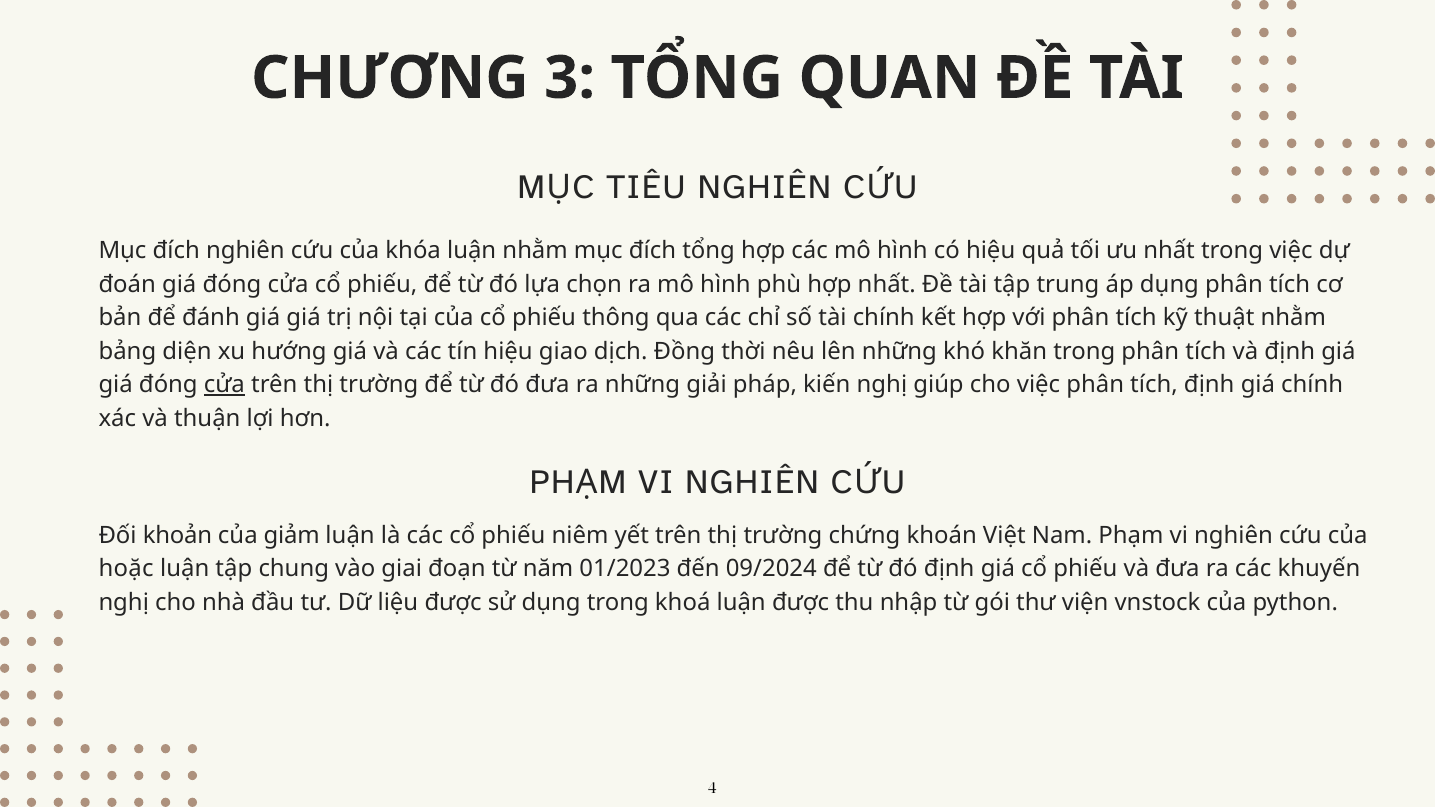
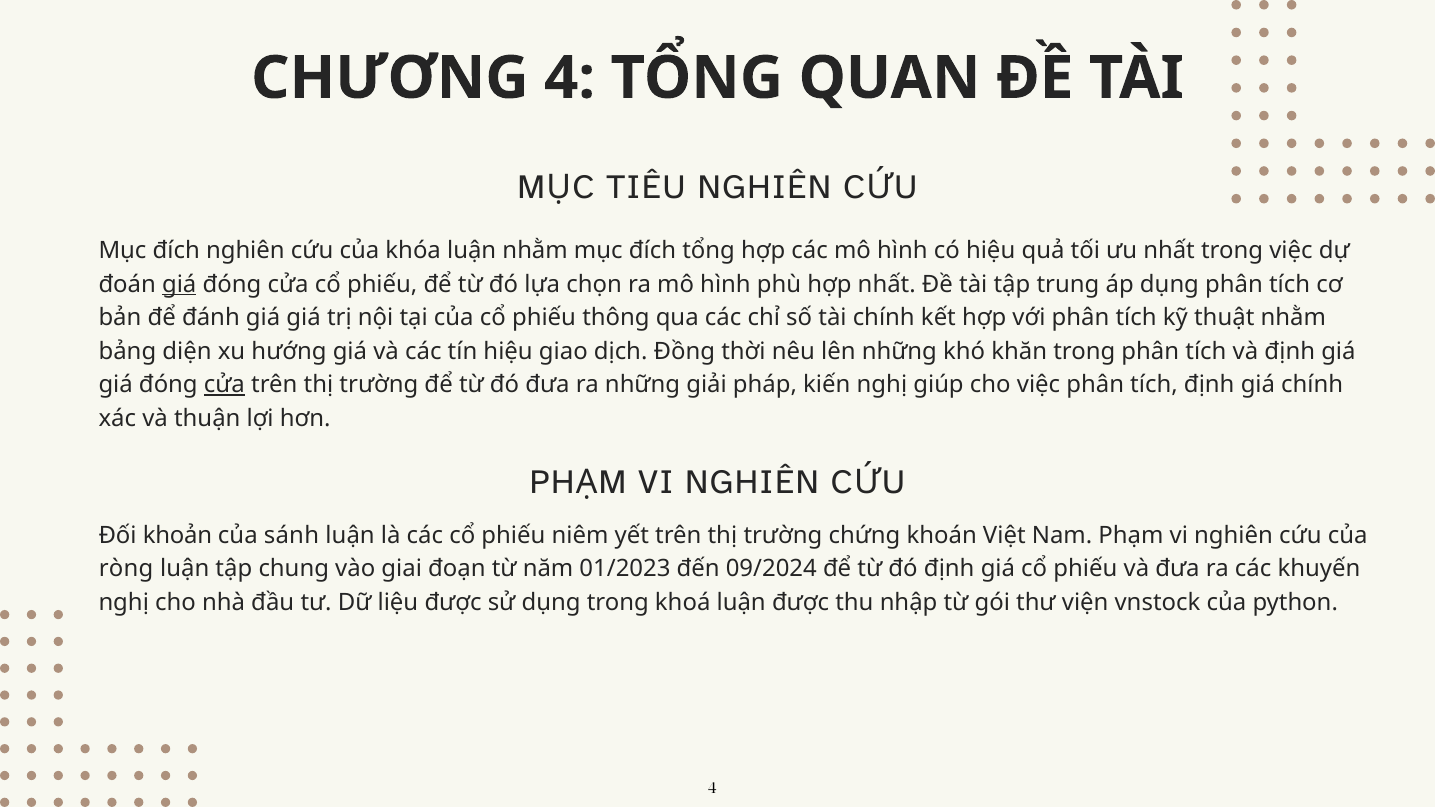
CHƯƠNG 3: 3 -> 4
giá at (179, 284) underline: none -> present
giảm: giảm -> sánh
hoặc: hoặc -> ròng
